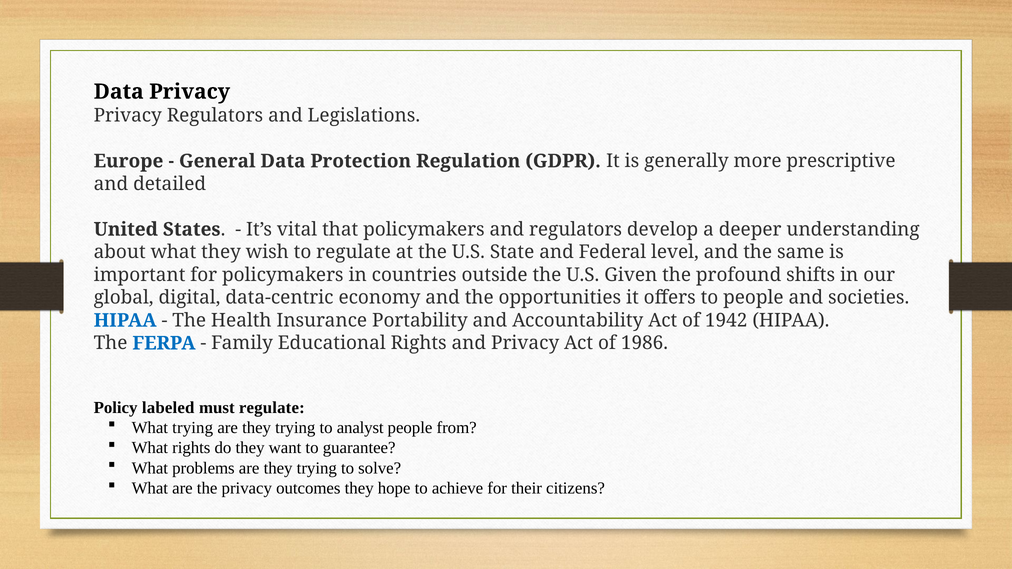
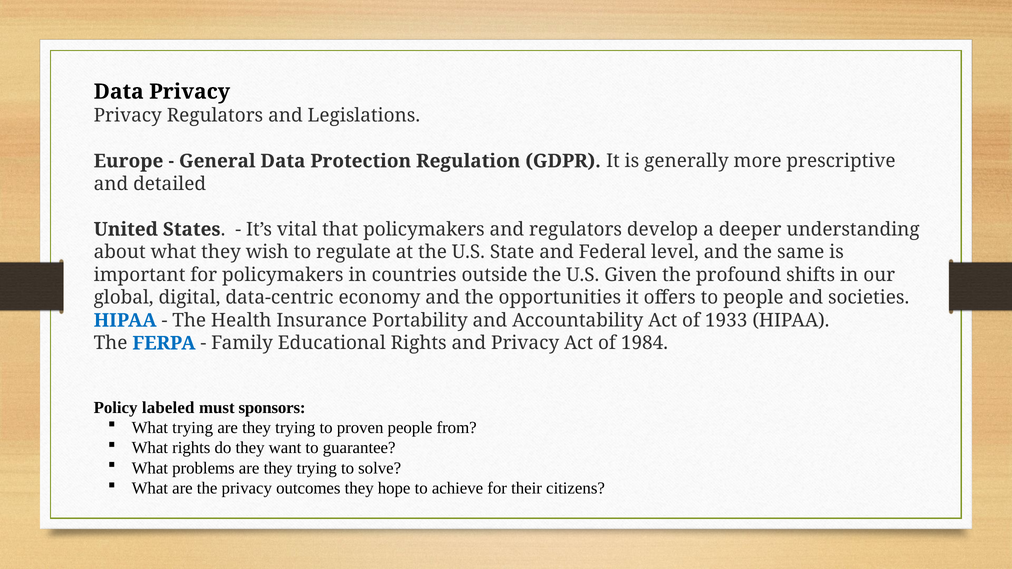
1942: 1942 -> 1933
1986: 1986 -> 1984
must regulate: regulate -> sponsors
analyst: analyst -> proven
